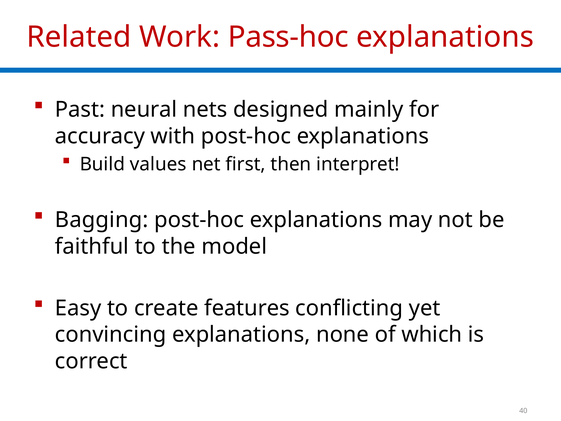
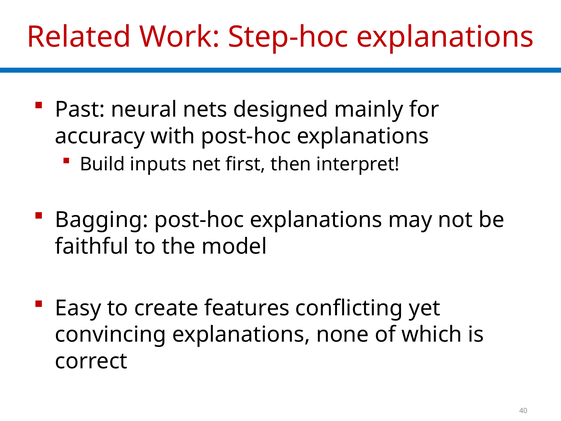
Pass-hoc: Pass-hoc -> Step-hoc
values: values -> inputs
